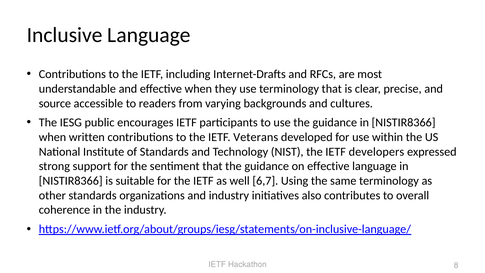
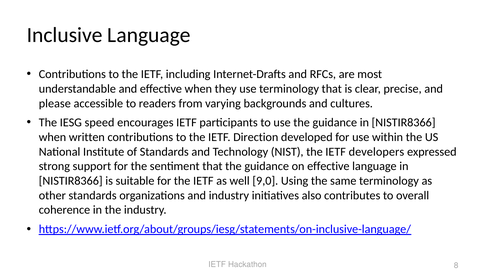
source: source -> please
public: public -> speed
Veterans: Veterans -> Direction
6,7: 6,7 -> 9,0
